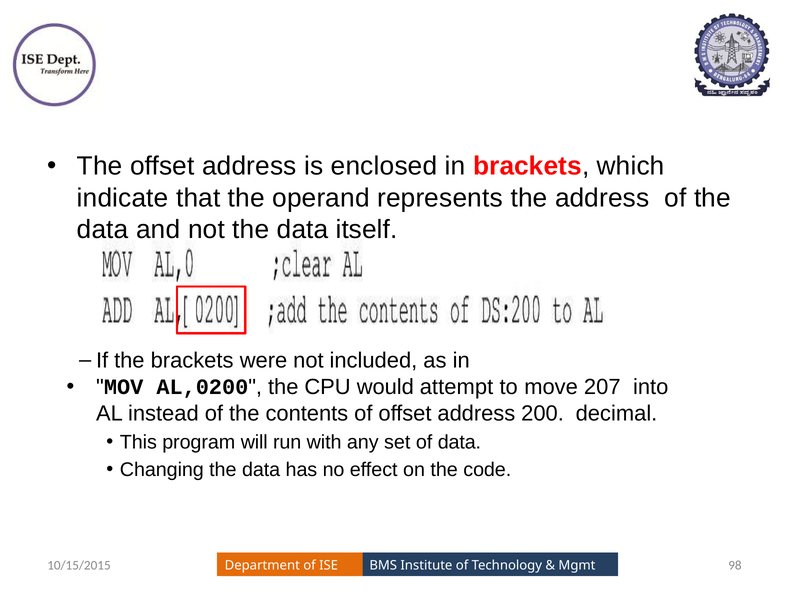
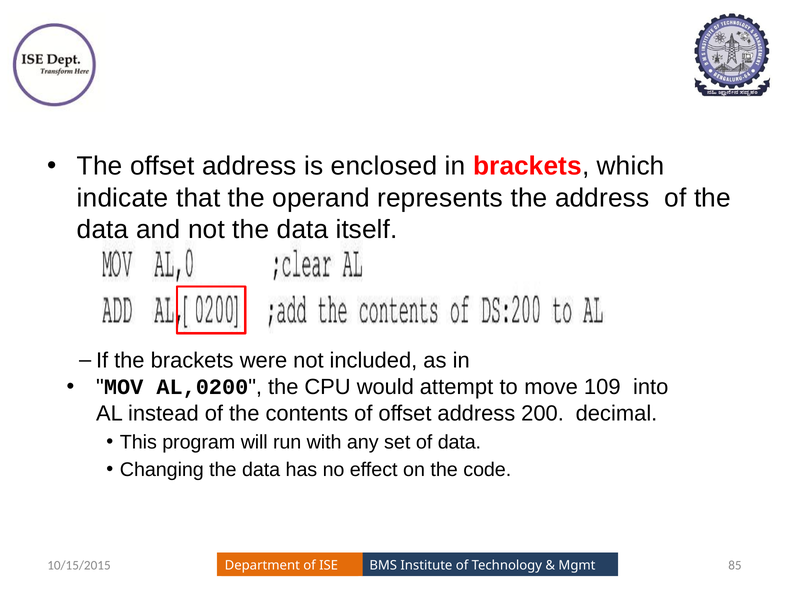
207: 207 -> 109
98: 98 -> 85
